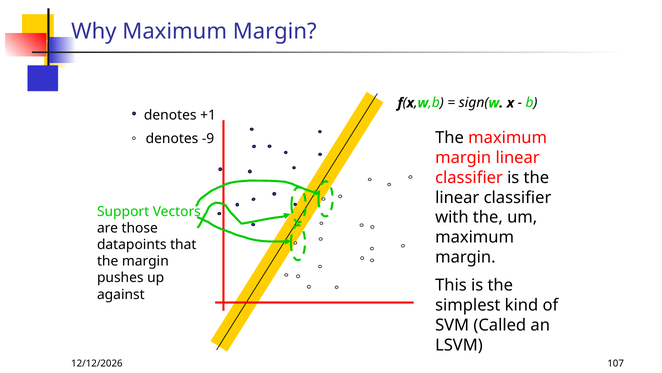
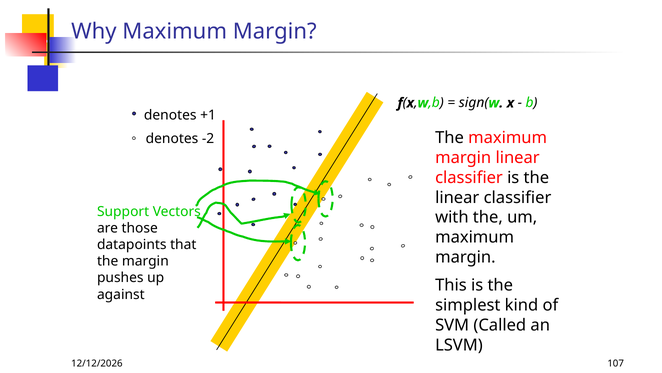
-9: -9 -> -2
